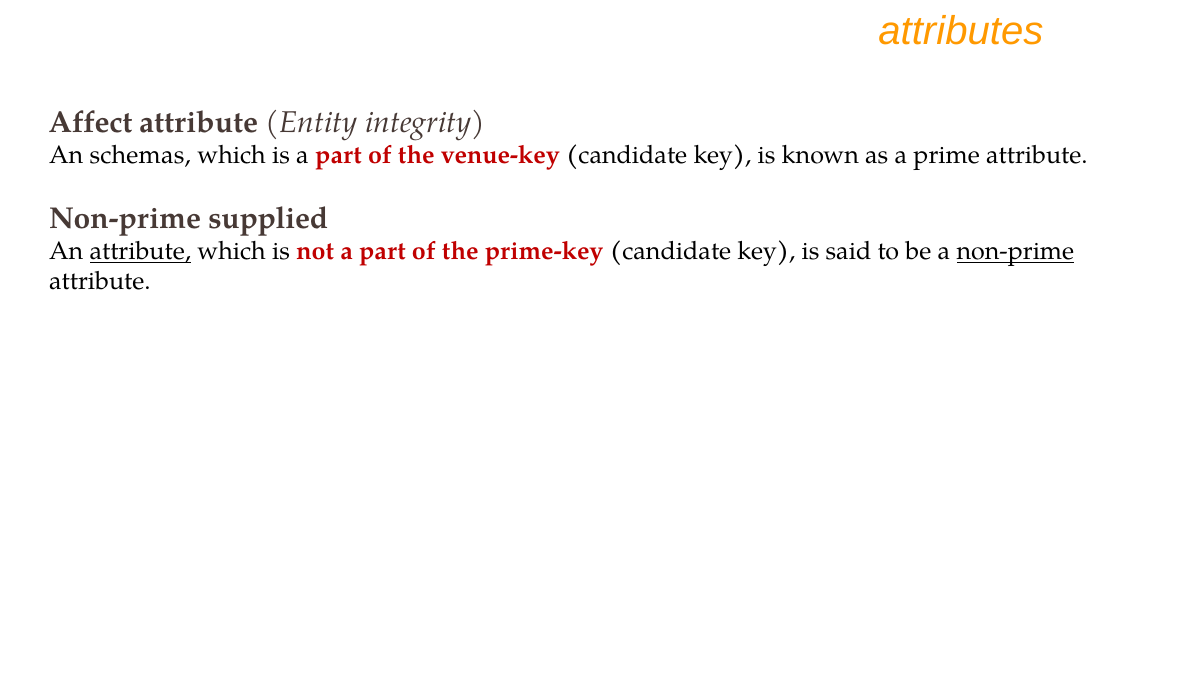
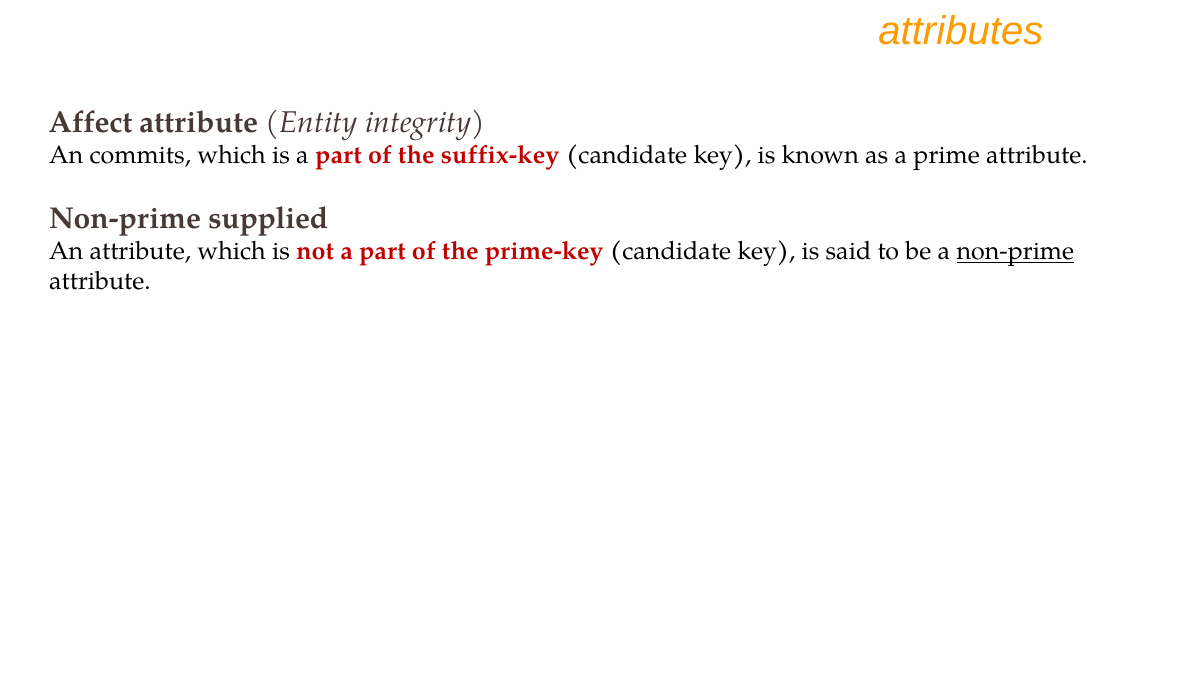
schemas: schemas -> commits
venue-key: venue-key -> suffix-key
attribute at (140, 251) underline: present -> none
